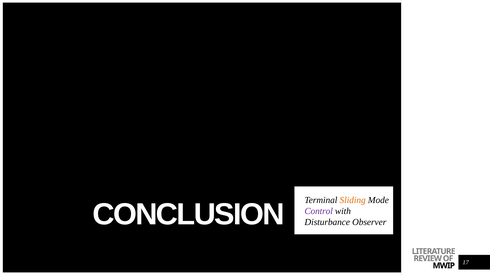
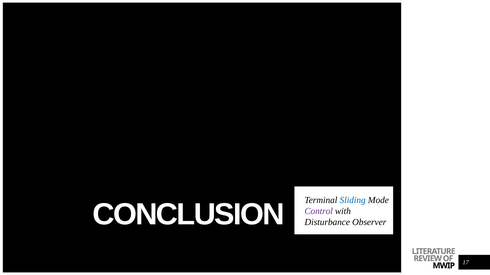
Sliding colour: orange -> blue
